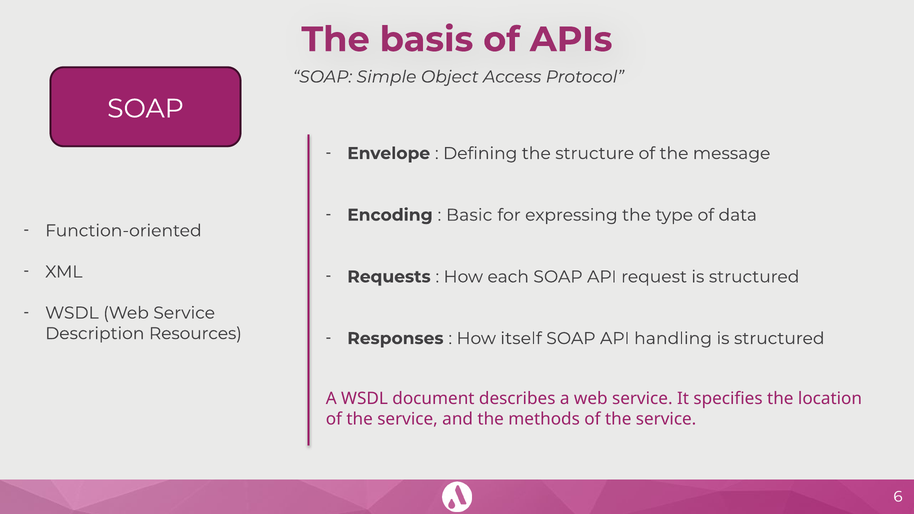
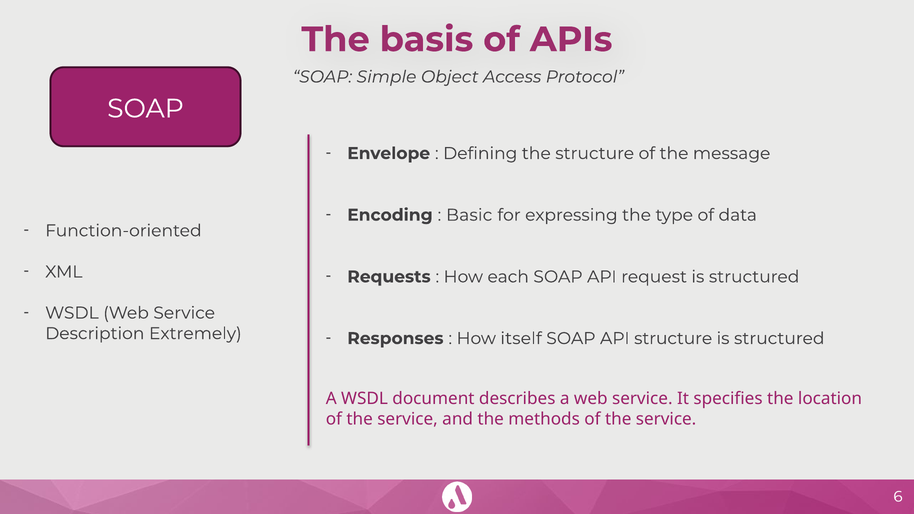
Resources: Resources -> Extremely
API handling: handling -> structure
